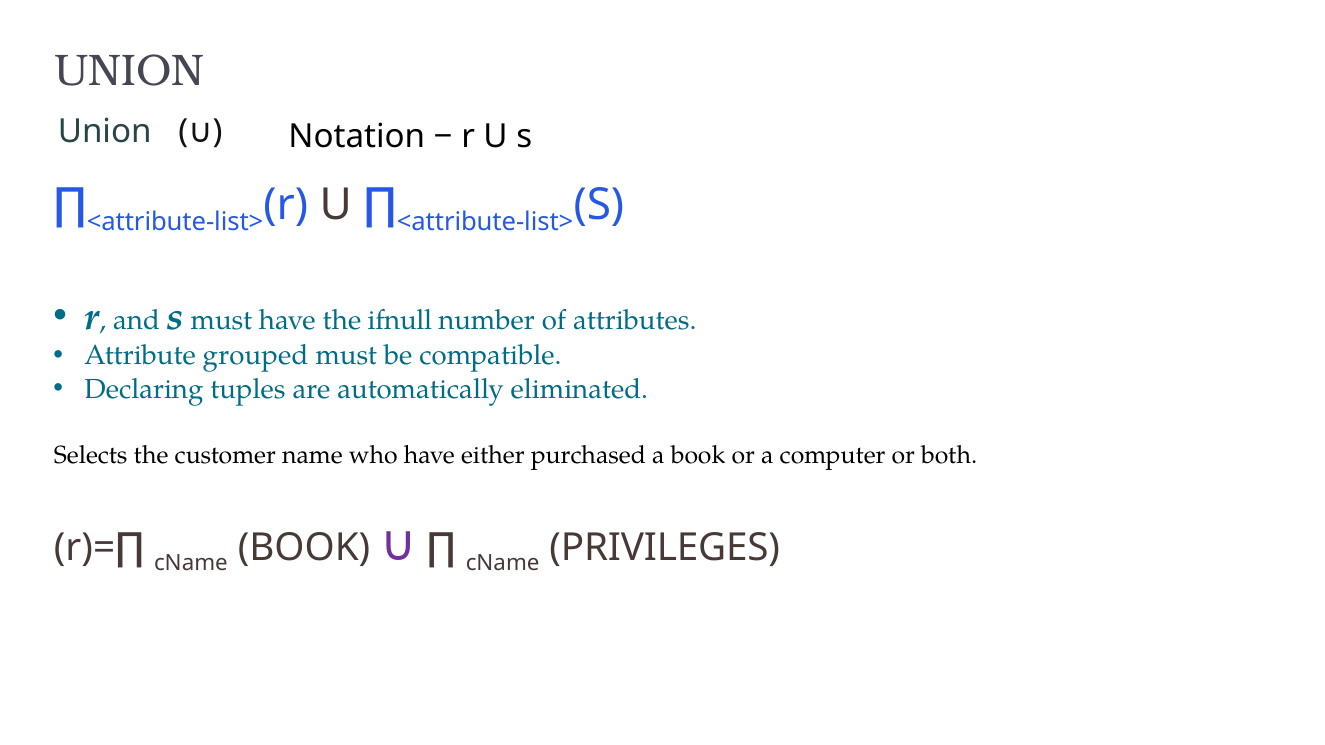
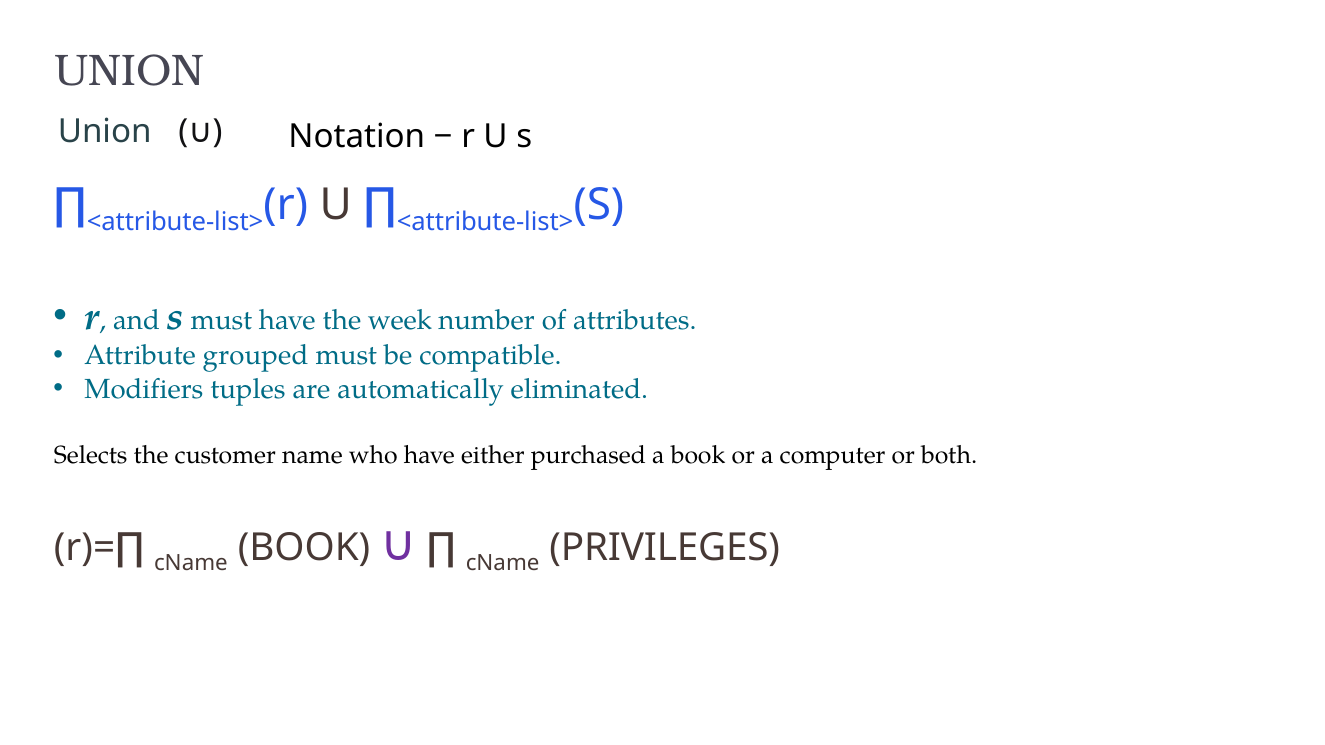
ifnull: ifnull -> week
Declaring: Declaring -> Modifiers
